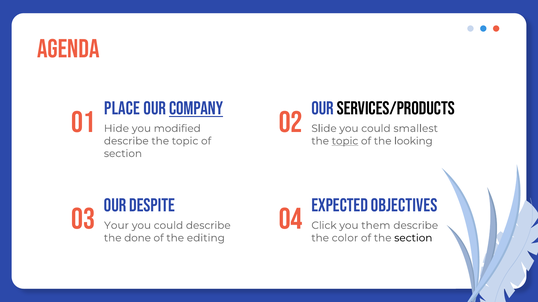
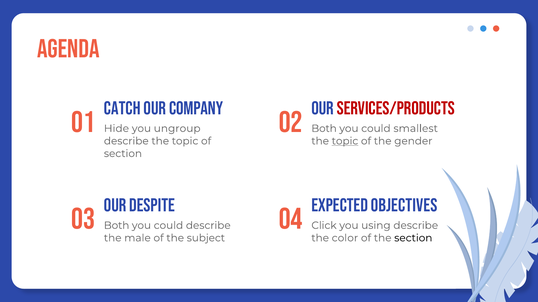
Place: Place -> Catch
Company underline: present -> none
Services/Products colour: black -> red
01 Slide: Slide -> Both
modified: modified -> ungroup
looking: looking -> gender
them: them -> using
Your at (116, 226): Your -> Both
done: done -> male
editing: editing -> subject
